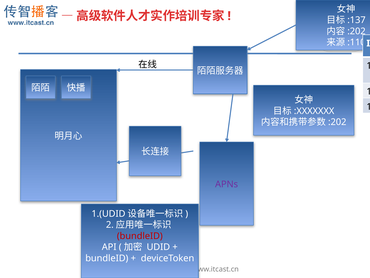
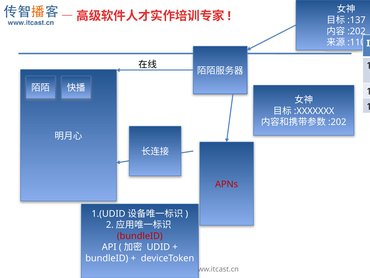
APNs colour: purple -> red
